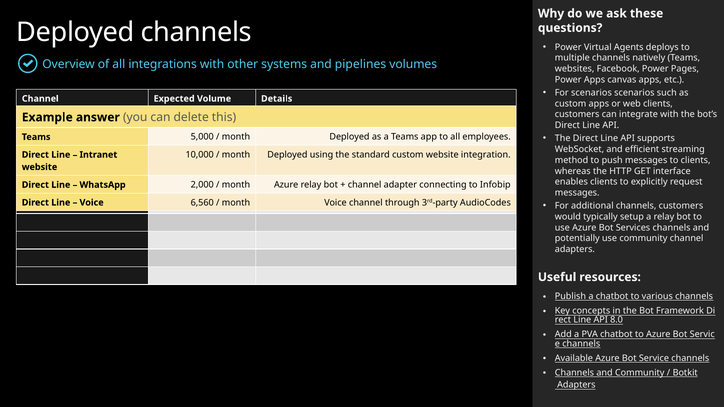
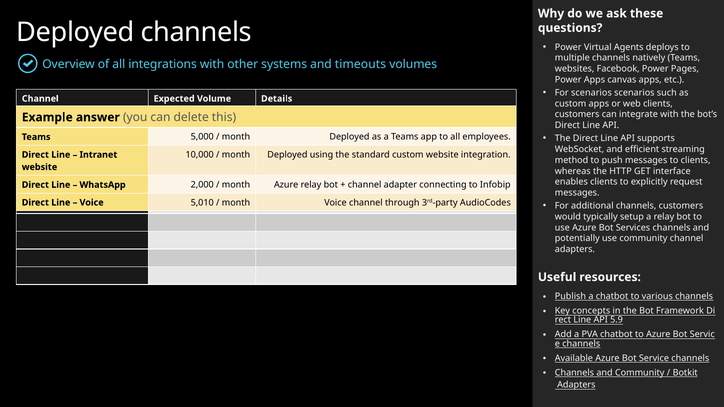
pipelines: pipelines -> timeouts
6,560: 6,560 -> 5,010
8.0: 8.0 -> 5.9
